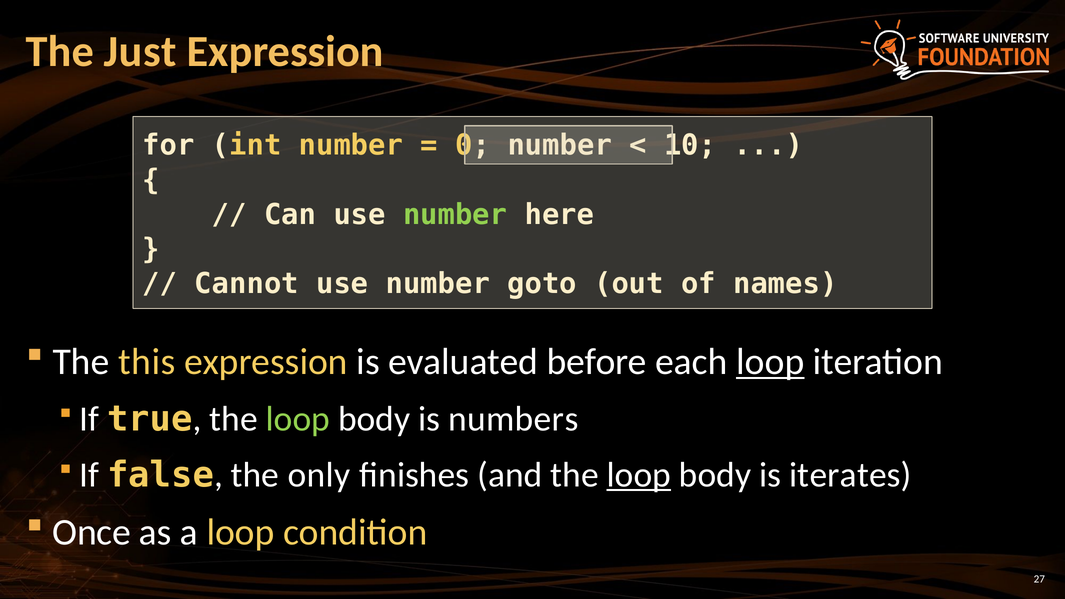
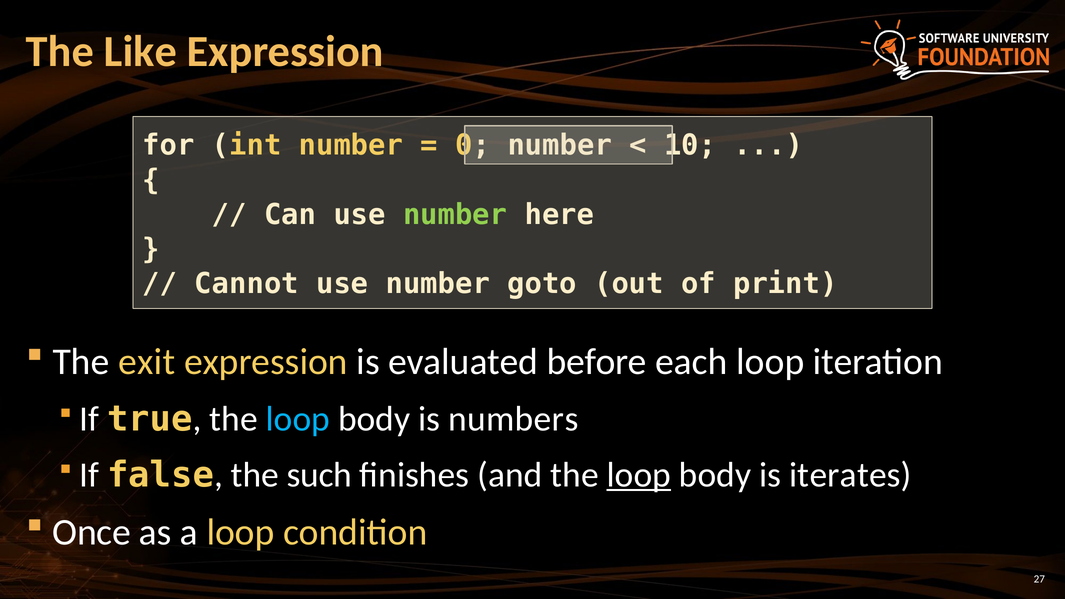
Just: Just -> Like
names: names -> print
this: this -> exit
loop at (770, 362) underline: present -> none
loop at (298, 419) colour: light green -> light blue
only: only -> such
